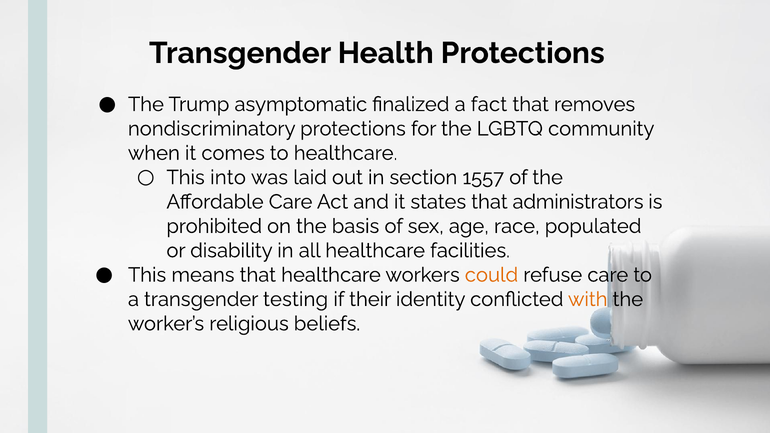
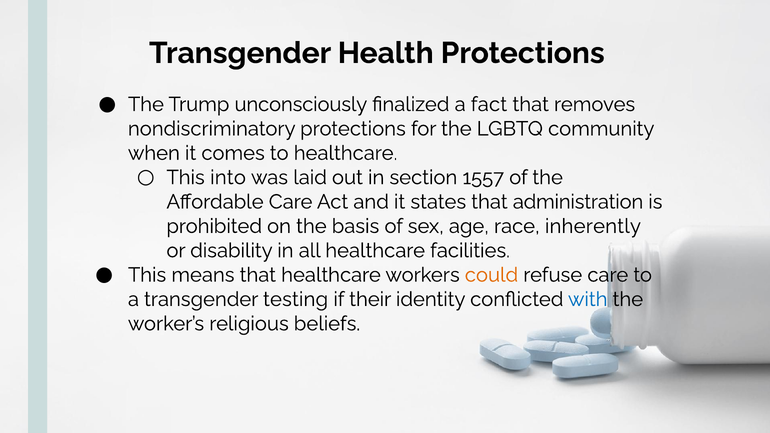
asymptomatic: asymptomatic -> unconsciously
administrators: administrators -> administration
populated: populated -> inherently
with colour: orange -> blue
